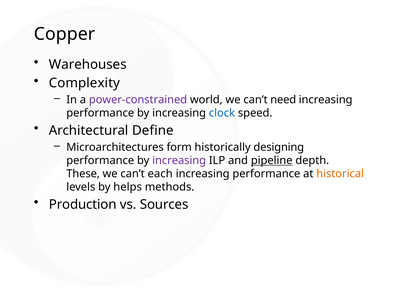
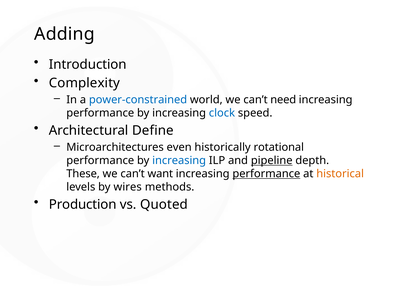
Copper: Copper -> Adding
Warehouses: Warehouses -> Introduction
power-constrained colour: purple -> blue
form: form -> even
designing: designing -> rotational
increasing at (179, 161) colour: purple -> blue
each: each -> want
performance at (266, 174) underline: none -> present
helps: helps -> wires
Sources: Sources -> Quoted
